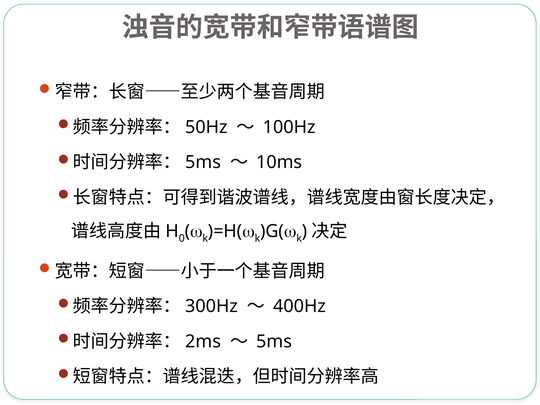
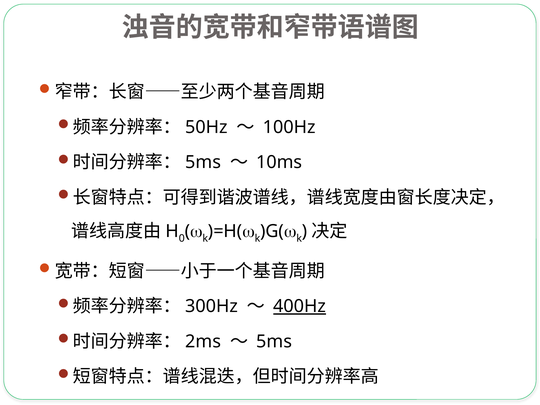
400Hz underline: none -> present
